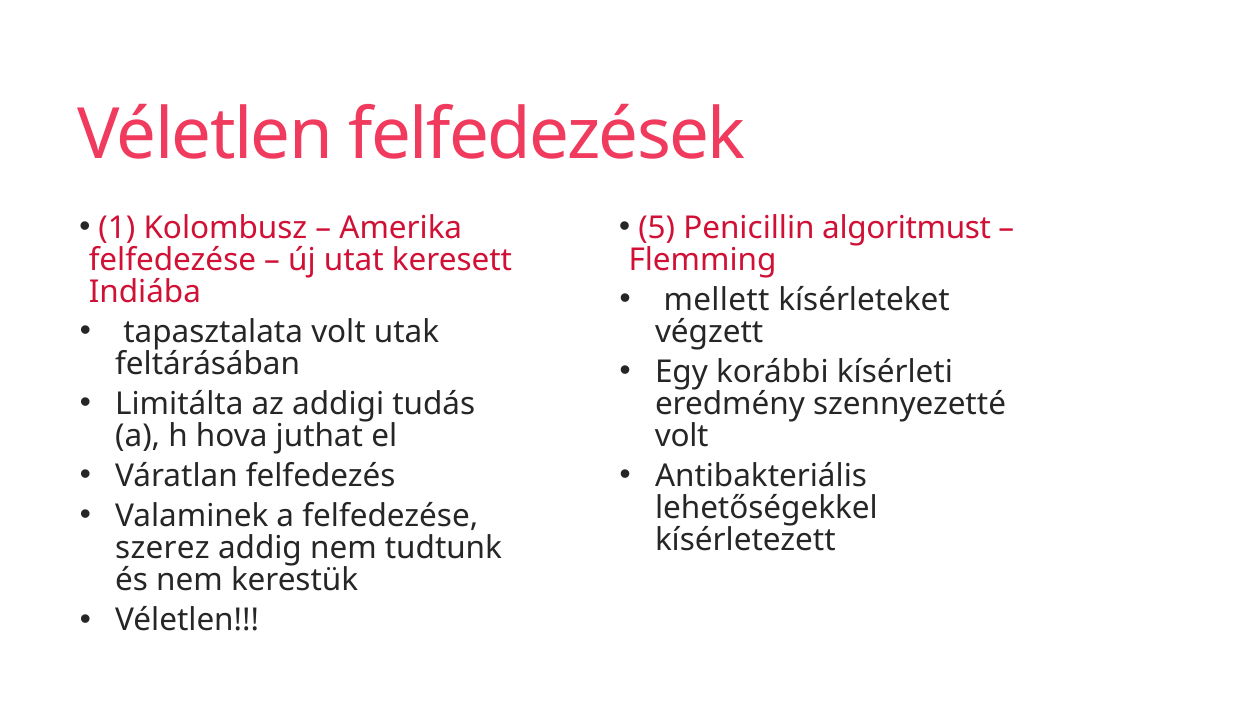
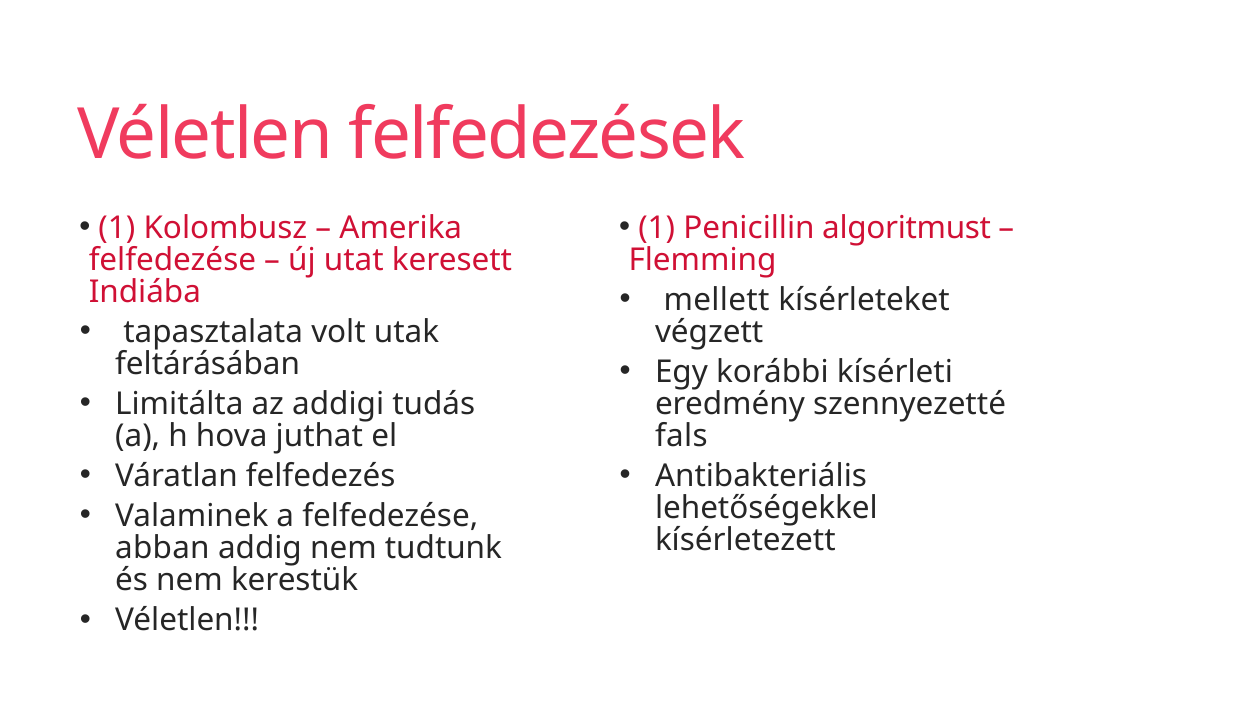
5 at (657, 228): 5 -> 1
volt at (682, 436): volt -> fals
szerez: szerez -> abban
